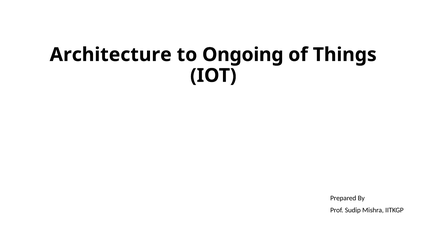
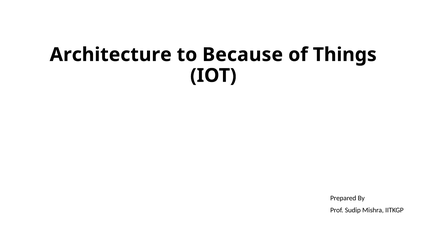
Ongoing: Ongoing -> Because
